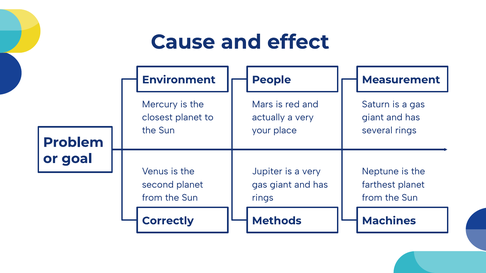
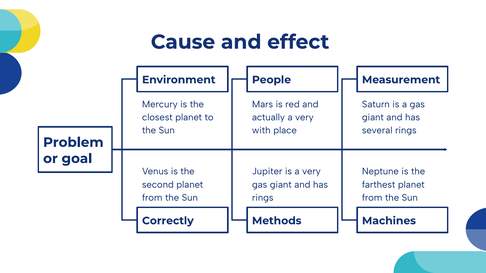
your: your -> with
